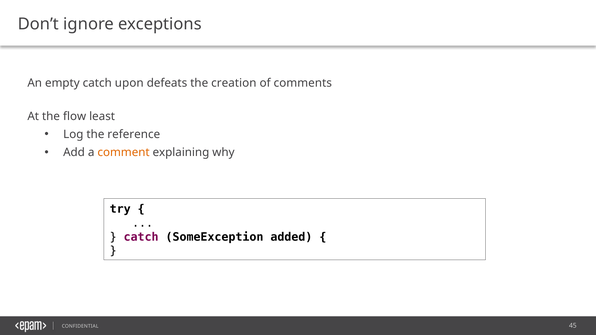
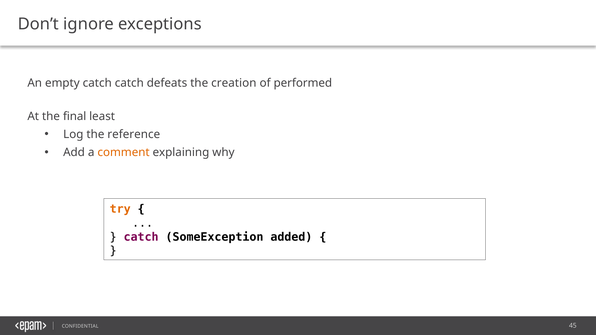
catch upon: upon -> catch
comments: comments -> performed
flow: flow -> final
try colour: black -> orange
